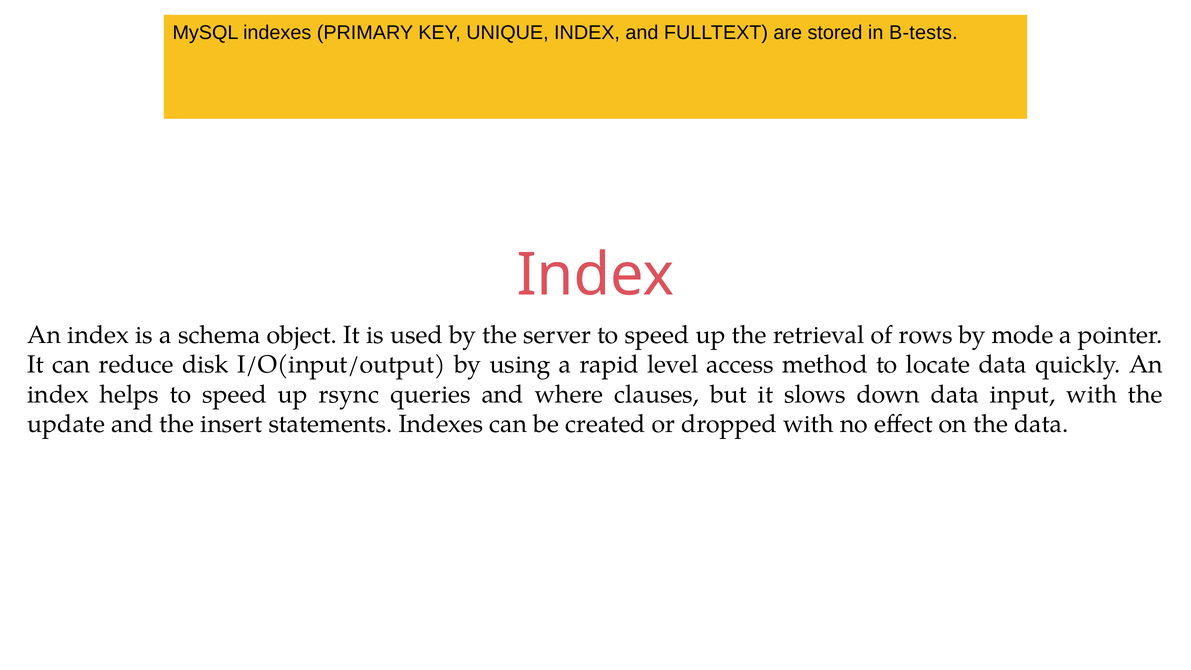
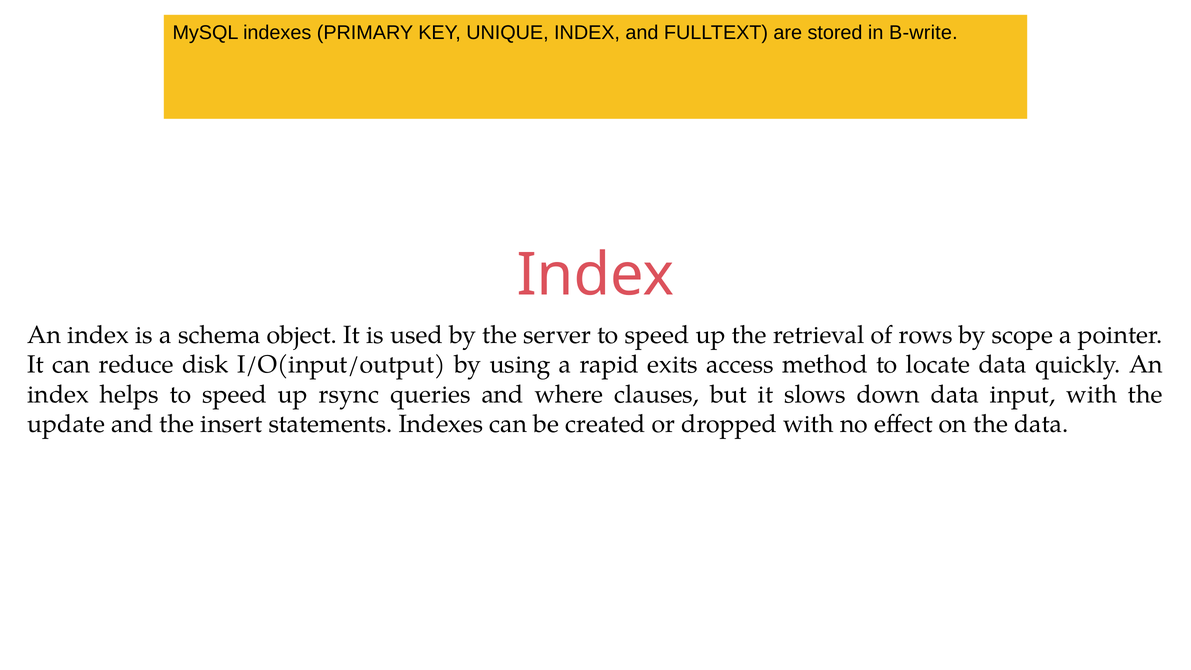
B-tests: B-tests -> B-write
mode: mode -> scope
level: level -> exits
